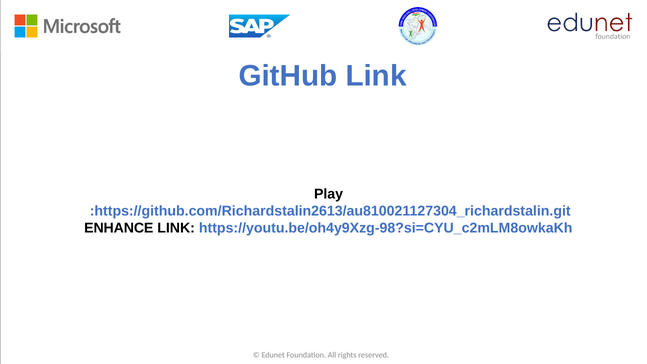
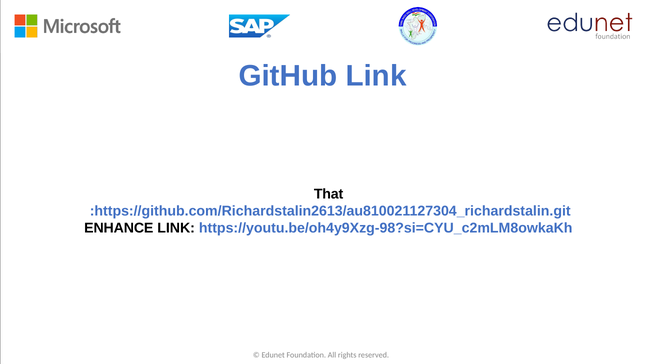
Play: Play -> That
